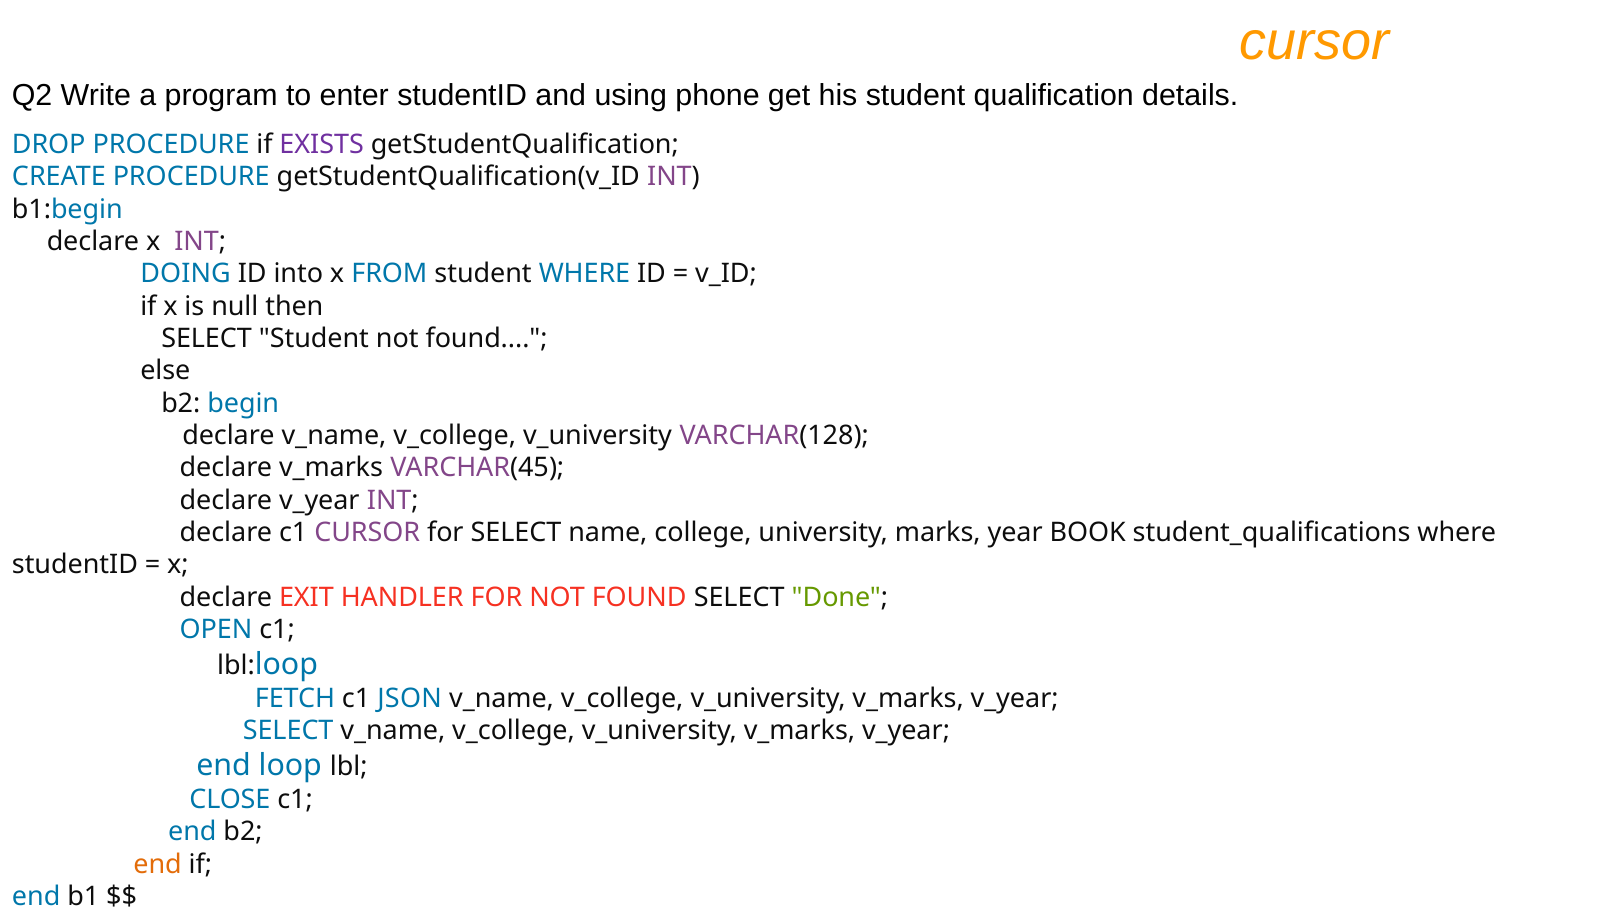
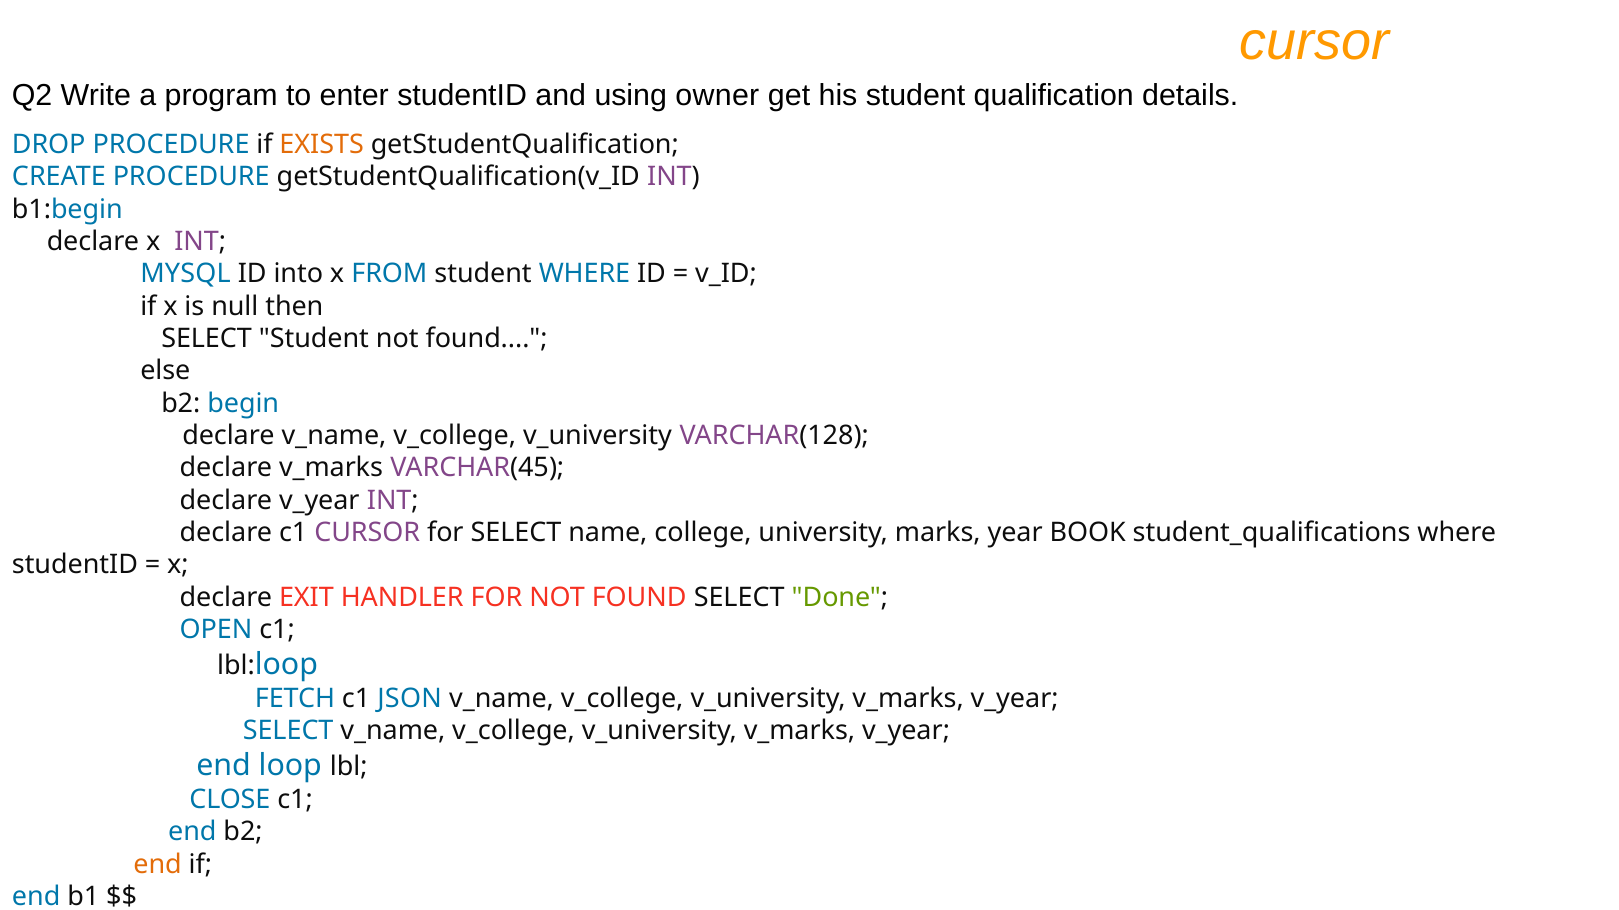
phone: phone -> owner
EXISTS colour: purple -> orange
DOING: DOING -> MYSQL
